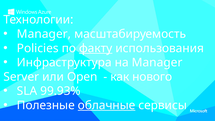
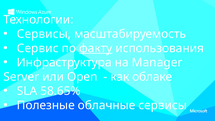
Manager at (44, 34): Manager -> Сервисы
Policies: Policies -> Сервис
нового: нового -> облаке
99.93%: 99.93% -> 58.65%
облачные underline: present -> none
